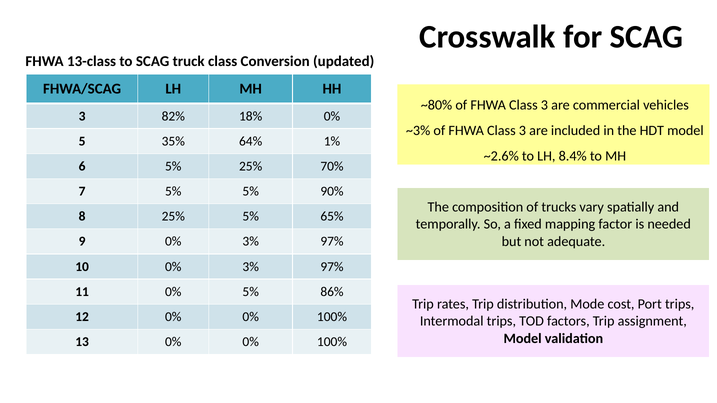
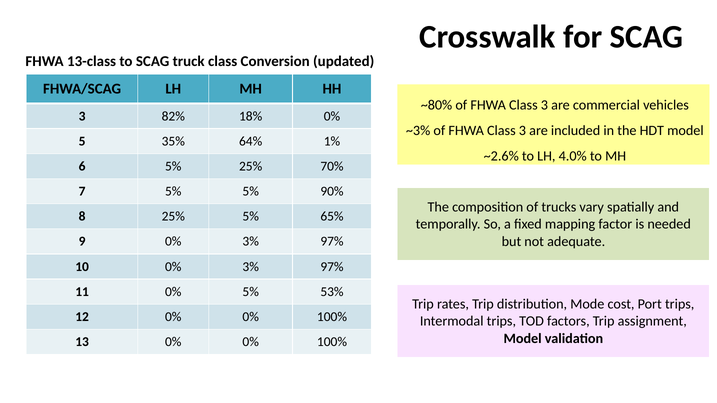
8.4%: 8.4% -> 4.0%
86%: 86% -> 53%
